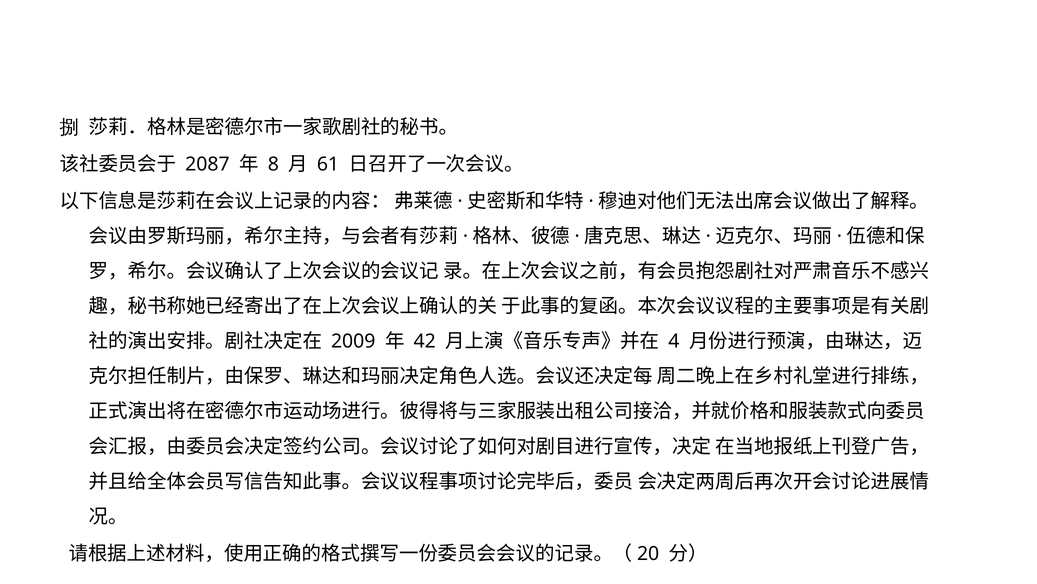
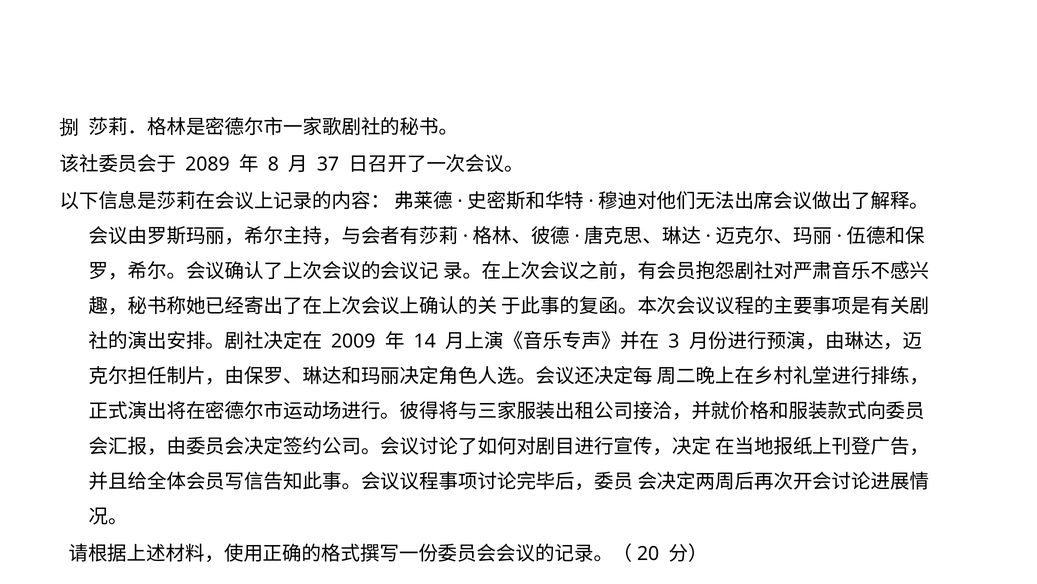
2087: 2087 -> 2089
61: 61 -> 37
42: 42 -> 14
4: 4 -> 3
